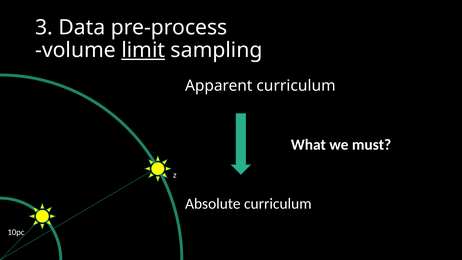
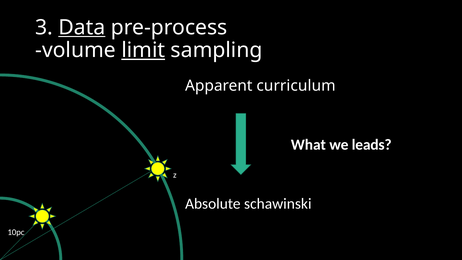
Data underline: none -> present
must: must -> leads
Absolute curriculum: curriculum -> schawinski
